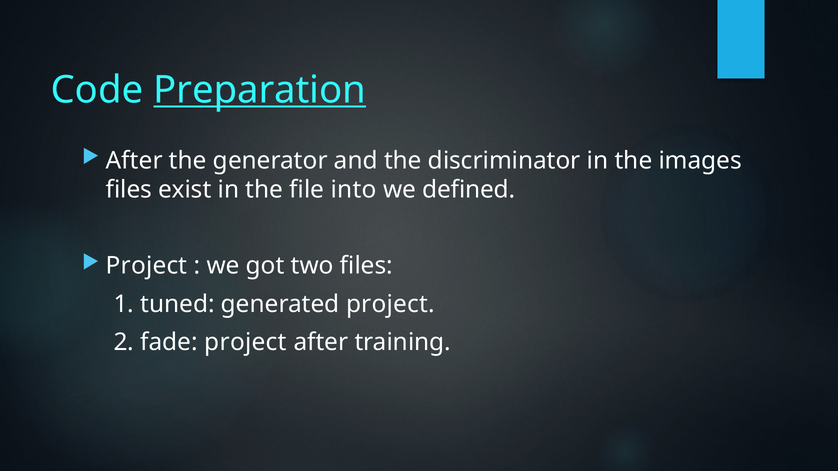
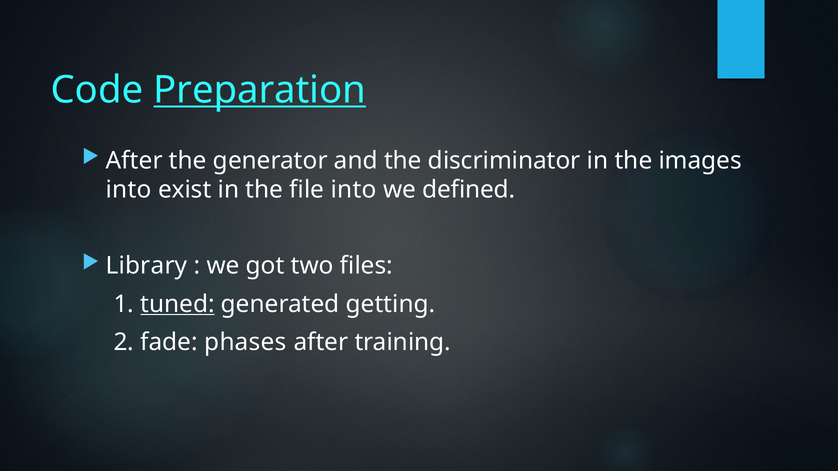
files at (129, 190): files -> into
Project at (147, 266): Project -> Library
tuned underline: none -> present
generated project: project -> getting
fade project: project -> phases
